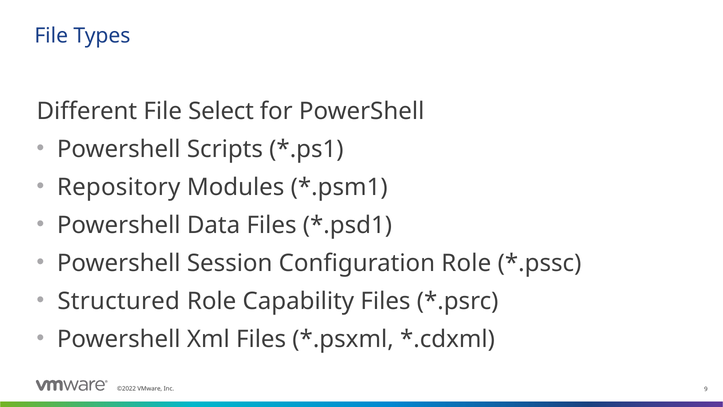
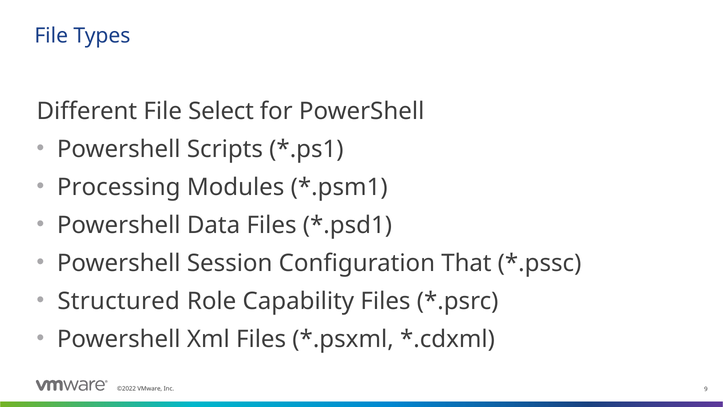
Repository: Repository -> Processing
Configuration Role: Role -> That
